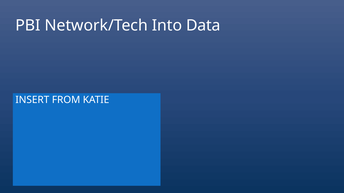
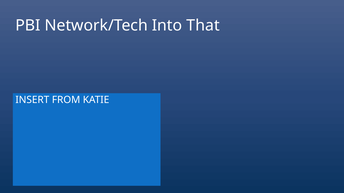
Data: Data -> That
